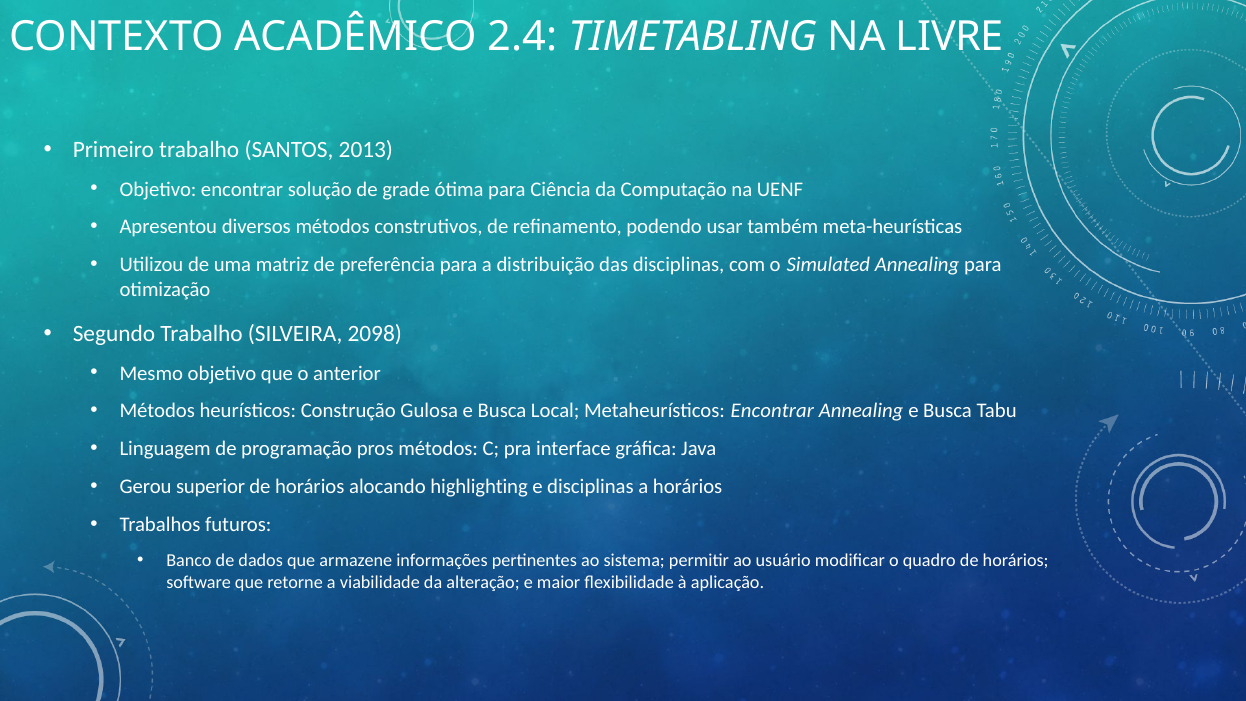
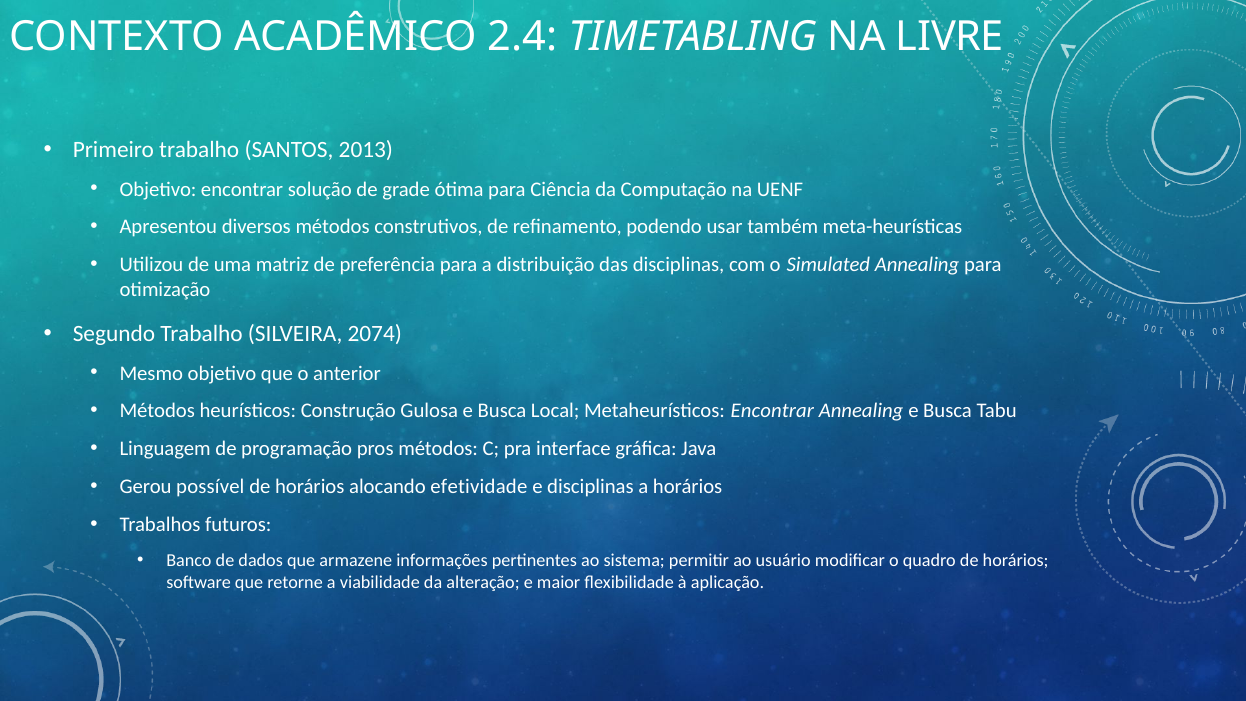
2098: 2098 -> 2074
superior: superior -> possível
highlighting: highlighting -> efetividade
